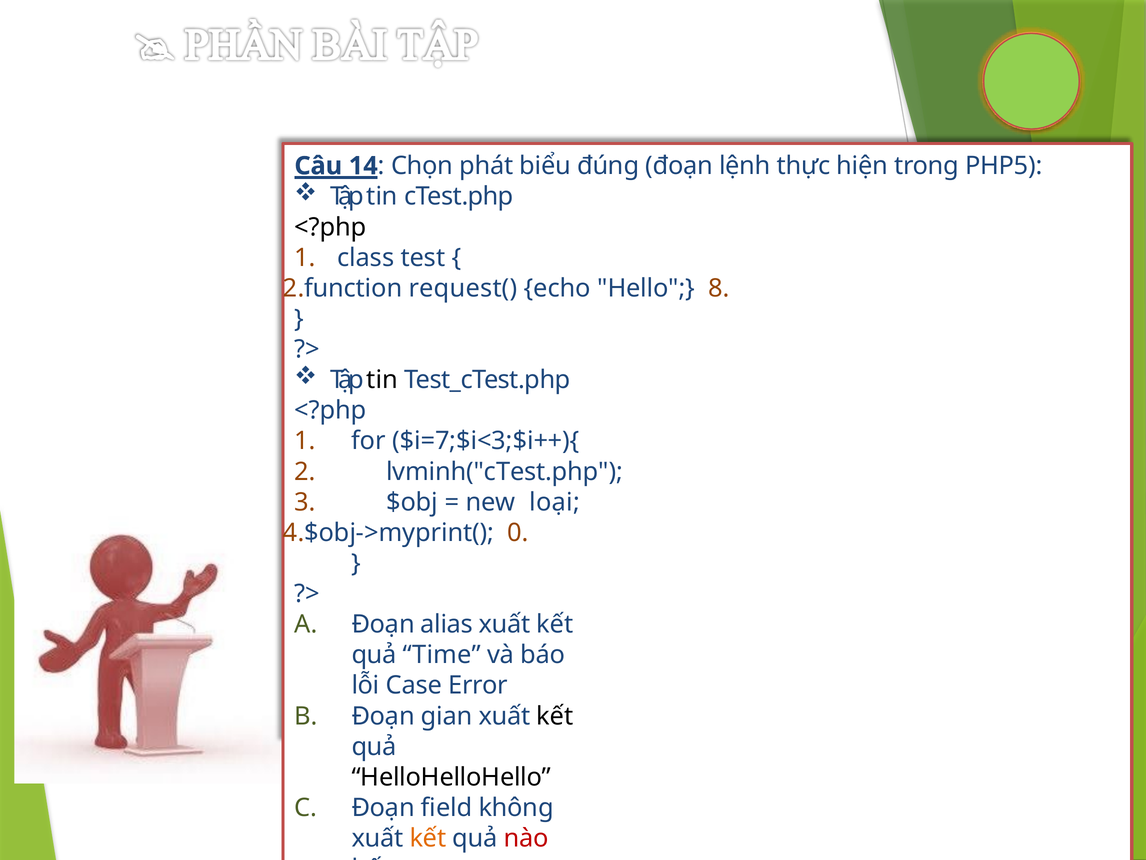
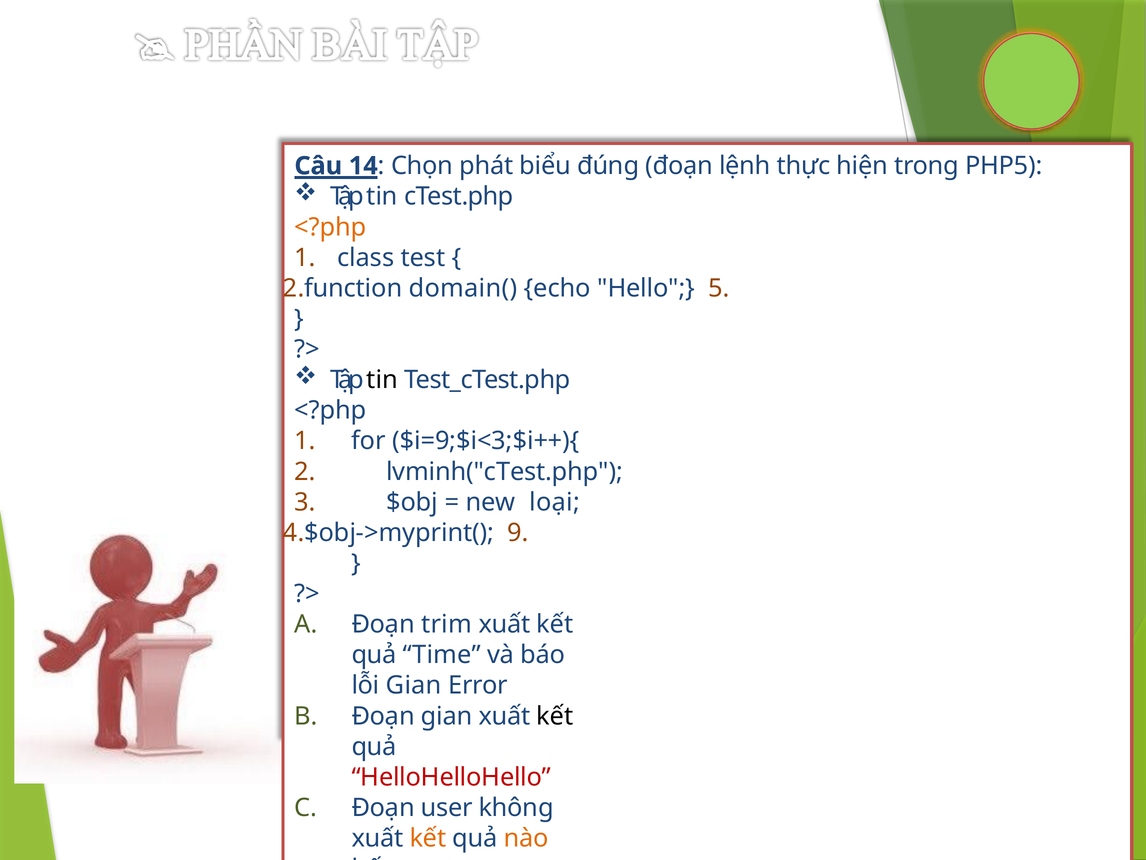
<?php at (330, 227) colour: black -> orange
request(: request( -> domain(
8: 8 -> 5
$i=7;$i<3;$i++){: $i=7;$i<3;$i++){ -> $i=9;$i<3;$i++){
0: 0 -> 9
alias: alias -> trim
lỗi Case: Case -> Gian
HelloHelloHello colour: black -> red
field: field -> user
nào colour: red -> orange
